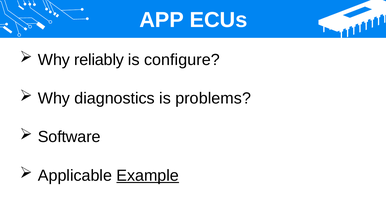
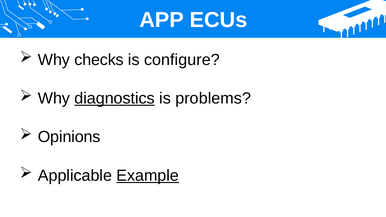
reliably: reliably -> checks
diagnostics underline: none -> present
Software: Software -> Opinions
